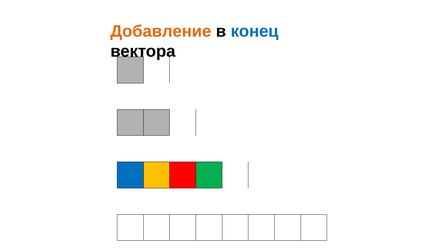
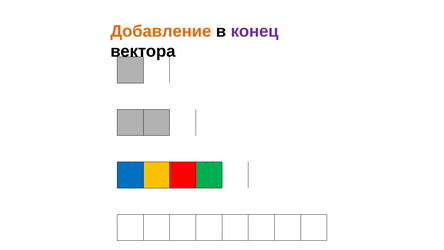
конец colour: blue -> purple
